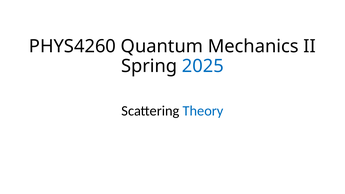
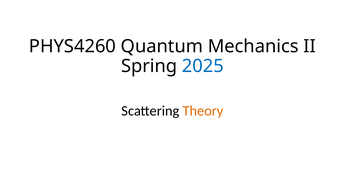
Theory colour: blue -> orange
